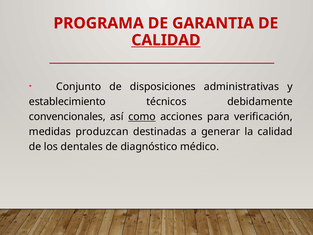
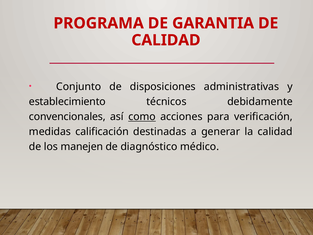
CALIDAD at (166, 40) underline: present -> none
produzcan: produzcan -> calificación
dentales: dentales -> manejen
